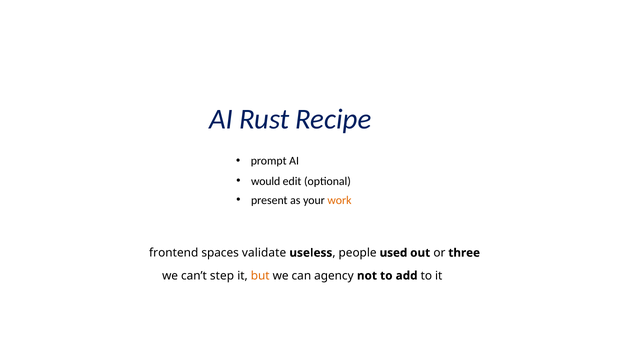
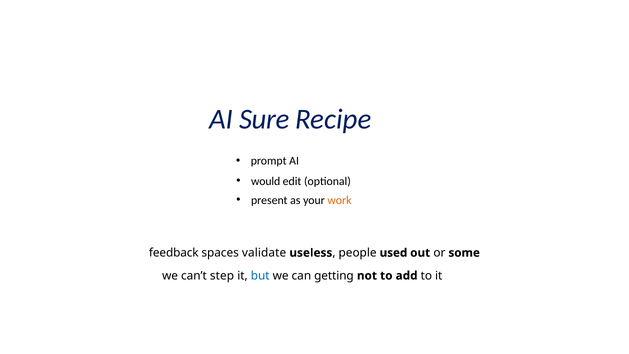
Rust: Rust -> Sure
frontend: frontend -> feedback
three: three -> some
but colour: orange -> blue
agency: agency -> getting
